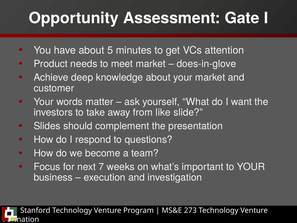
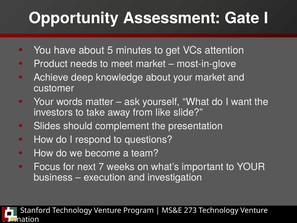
does-in-glove: does-in-glove -> most-in-glove
